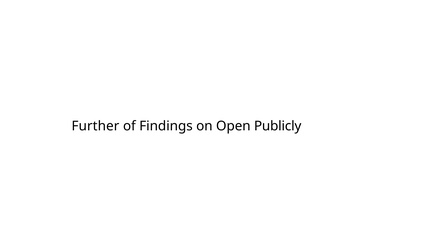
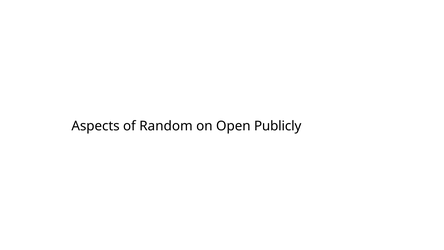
Further: Further -> Aspects
Findings: Findings -> Random
